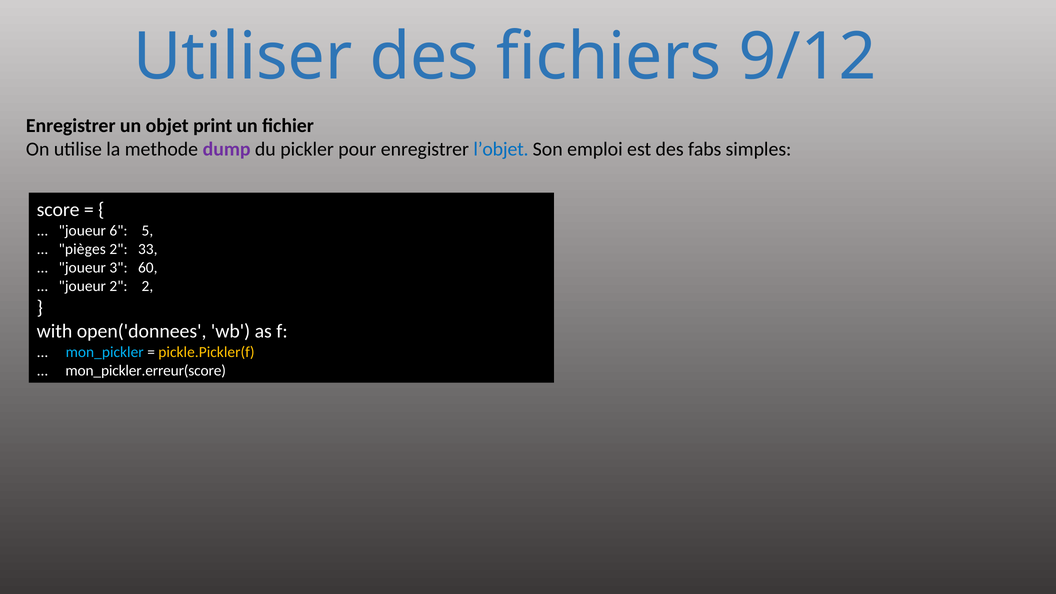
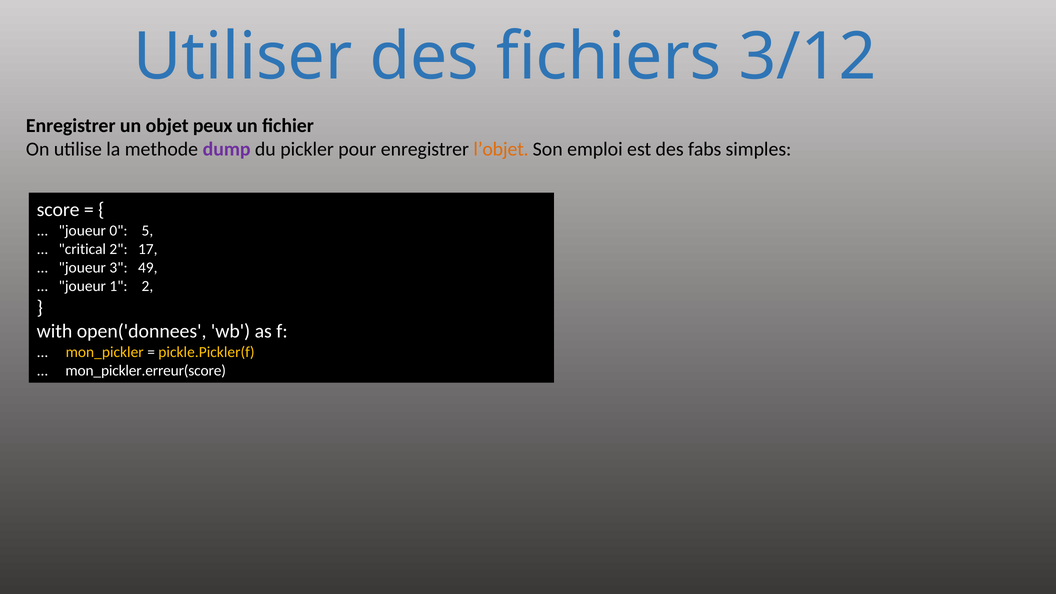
9/12: 9/12 -> 3/12
print: print -> peux
l’objet colour: blue -> orange
6: 6 -> 0
pièges: pièges -> critical
33: 33 -> 17
60: 60 -> 49
joueur 2: 2 -> 1
mon_pickler colour: light blue -> yellow
